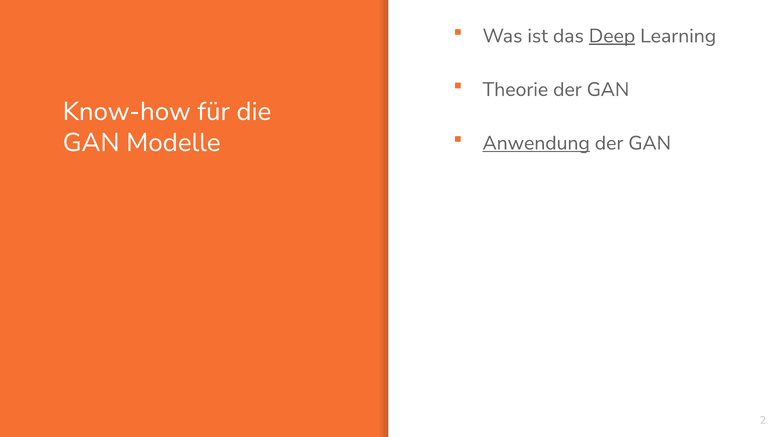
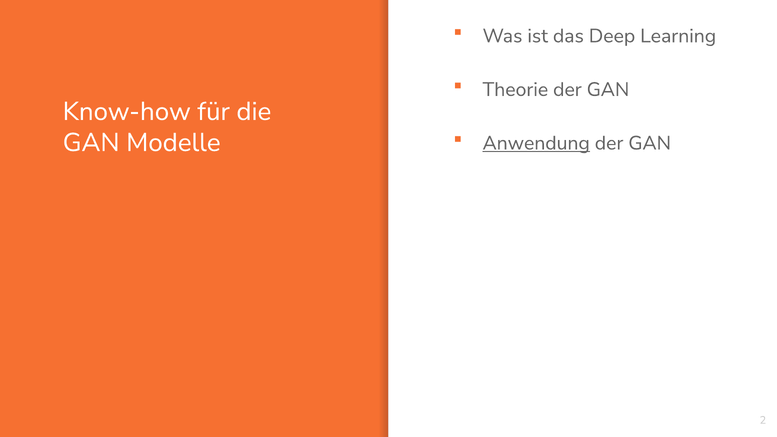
Deep underline: present -> none
